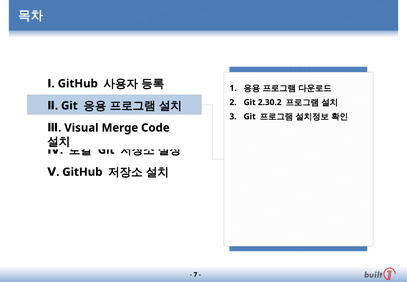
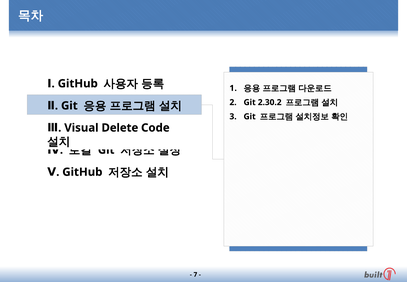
Merge: Merge -> Delete
